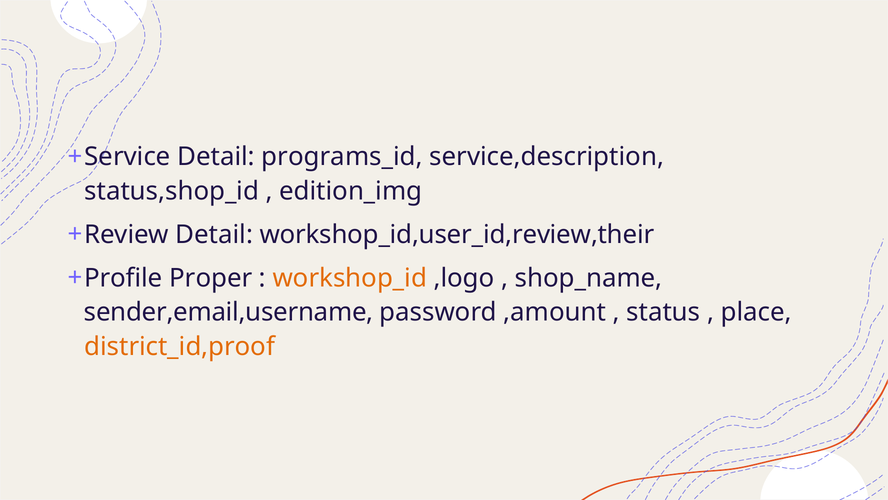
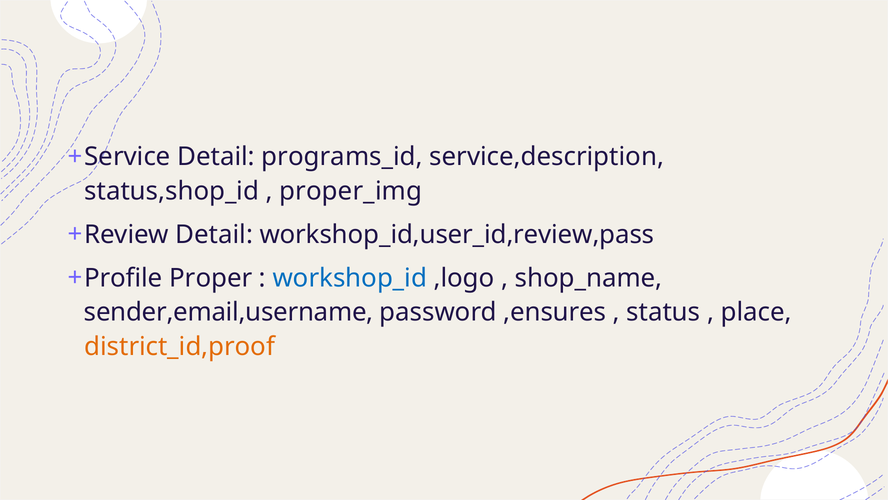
edition_img: edition_img -> proper_img
workshop_id,user_id,review,their: workshop_id,user_id,review,their -> workshop_id,user_id,review,pass
workshop_id colour: orange -> blue
,amount: ,amount -> ,ensures
